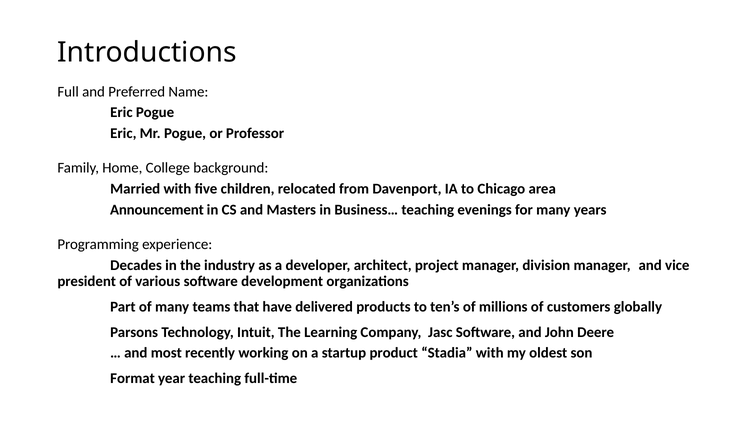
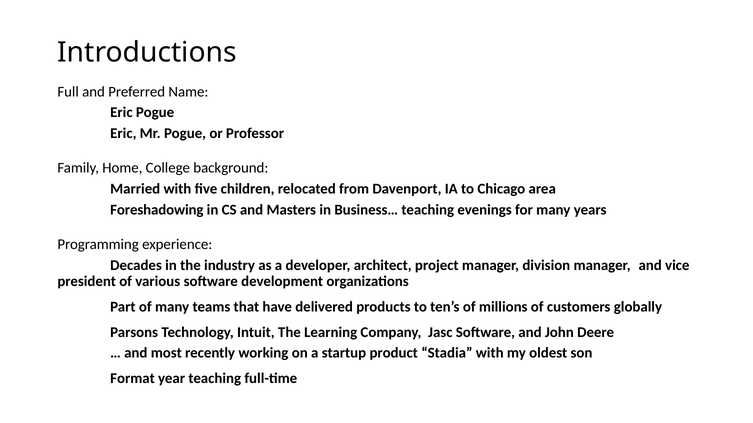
Announcement: Announcement -> Foreshadowing
